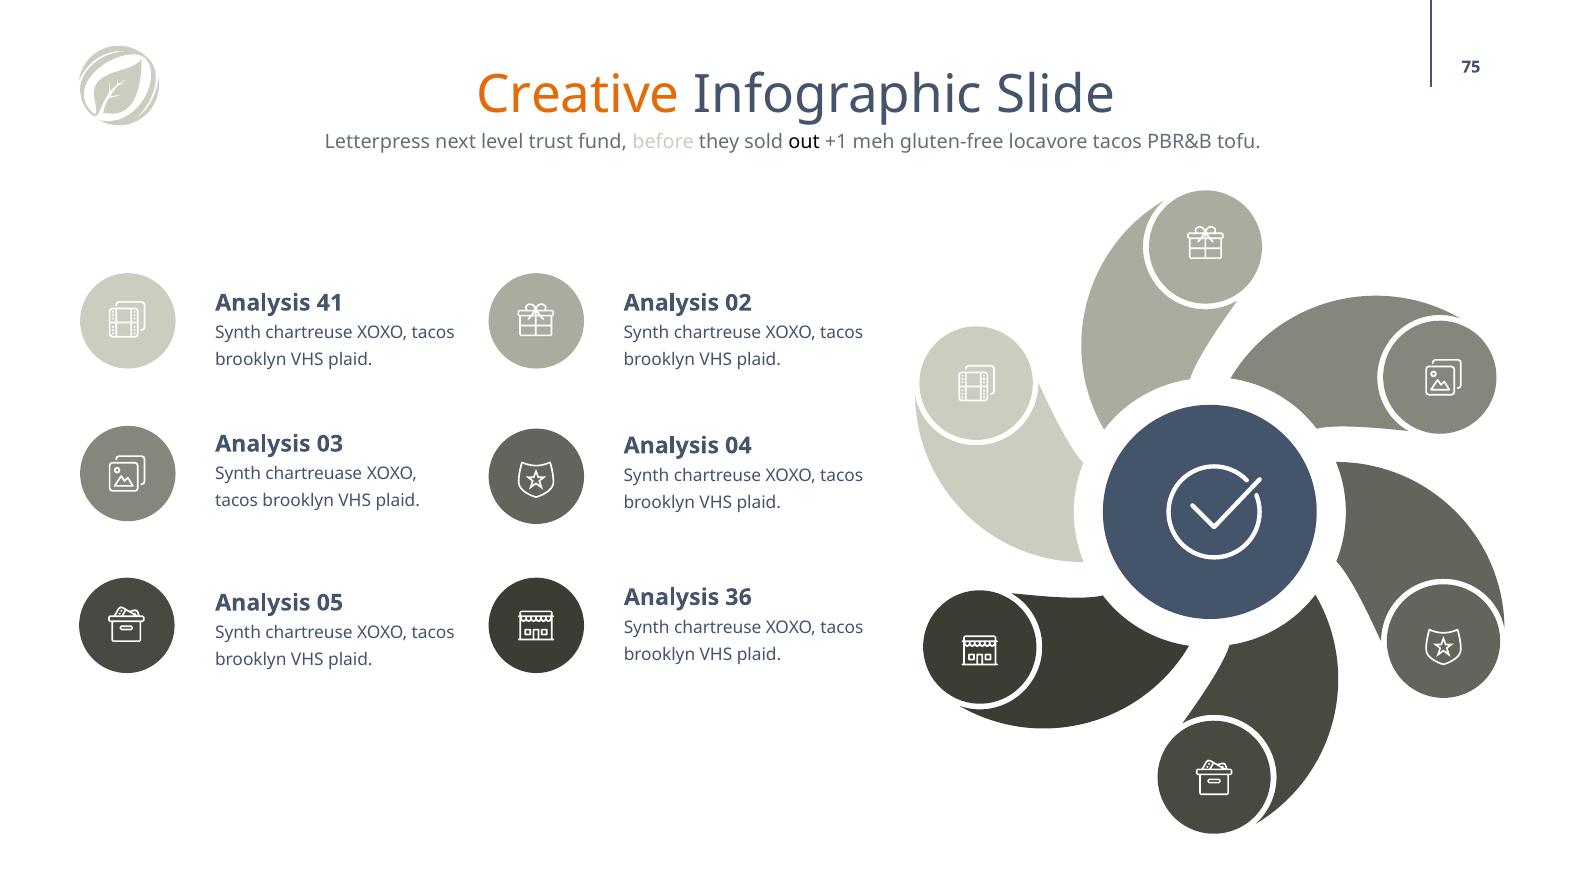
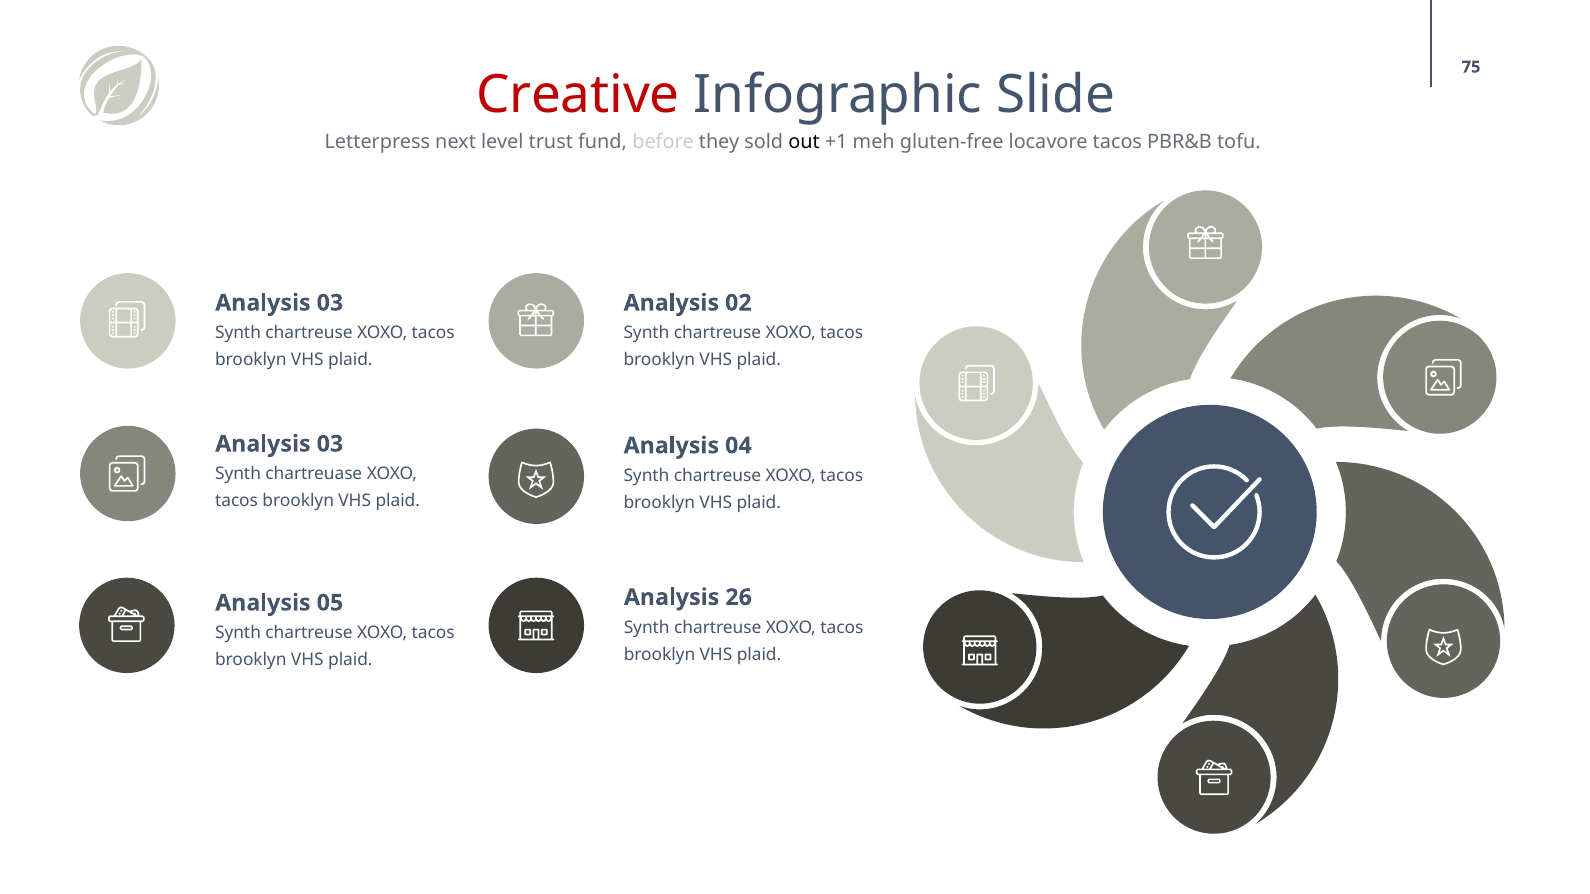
Creative colour: orange -> red
41 at (330, 303): 41 -> 03
36: 36 -> 26
